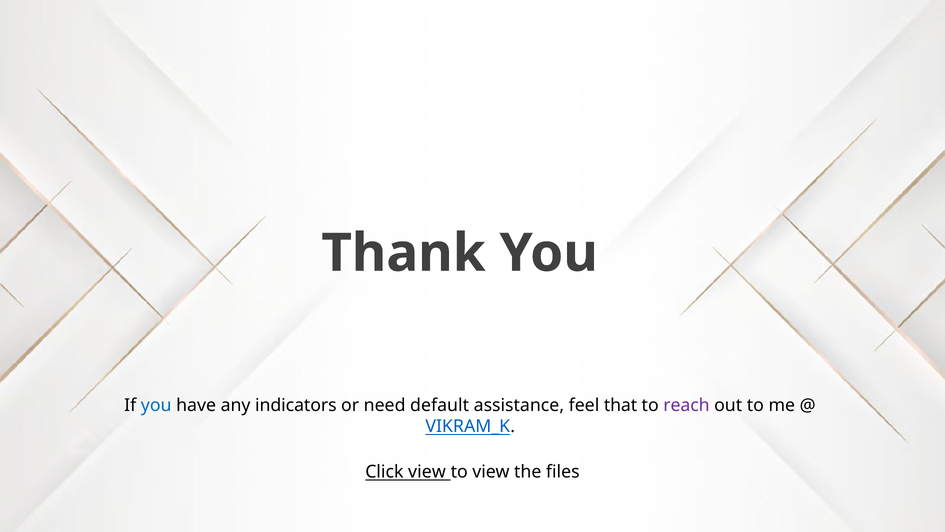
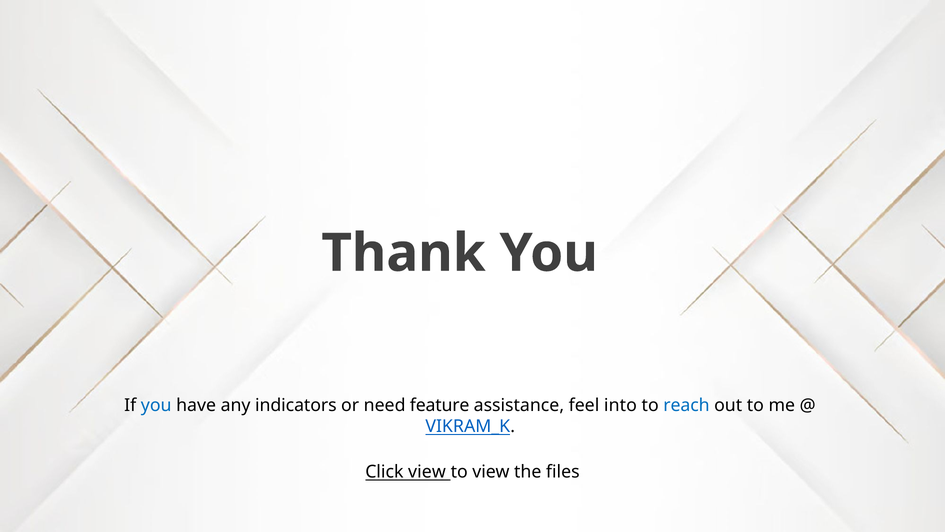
default: default -> feature
that: that -> into
reach colour: purple -> blue
